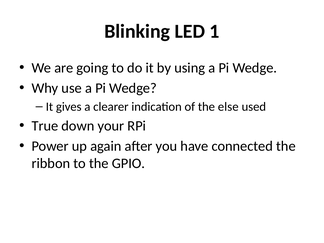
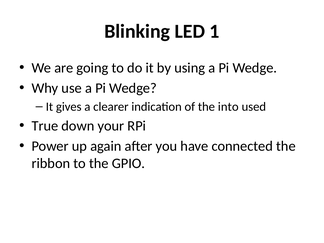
else: else -> into
